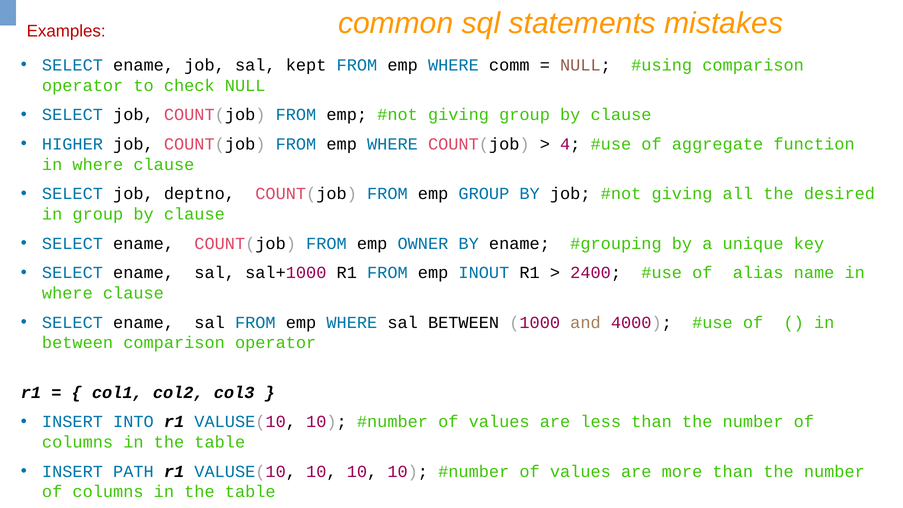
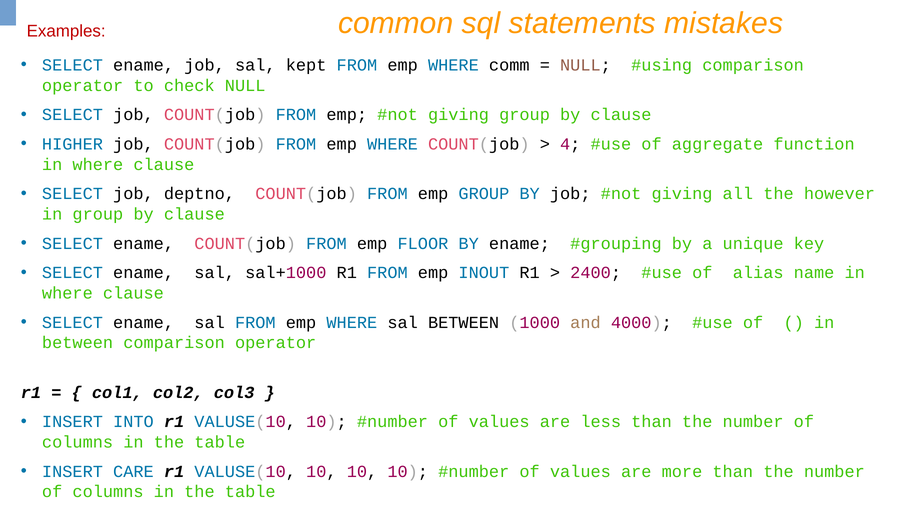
desired: desired -> however
OWNER: OWNER -> FLOOR
PATH: PATH -> CARE
